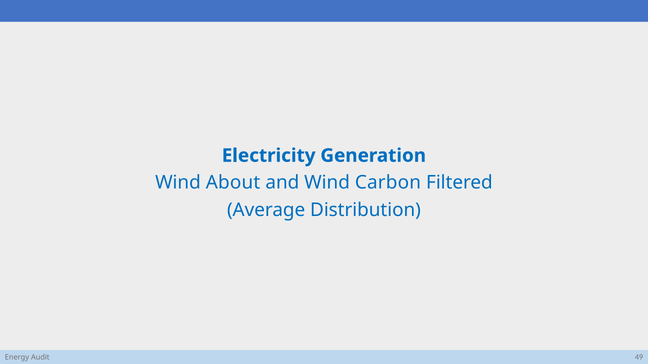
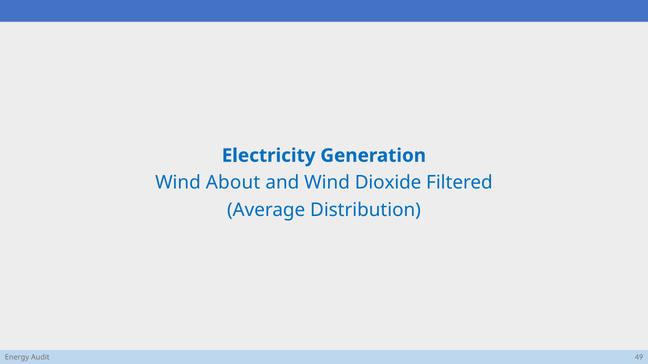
Carbon: Carbon -> Dioxide
